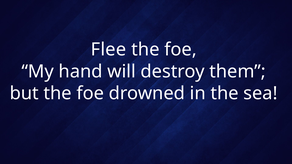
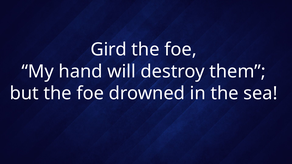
Flee: Flee -> Gird
